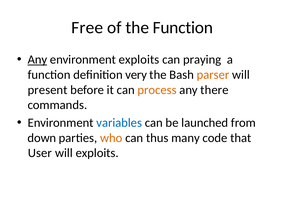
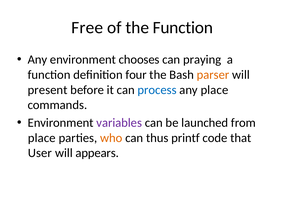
Any at (37, 60) underline: present -> none
environment exploits: exploits -> chooses
very: very -> four
process colour: orange -> blue
any there: there -> place
variables colour: blue -> purple
down at (42, 138): down -> place
many: many -> printf
will exploits: exploits -> appears
